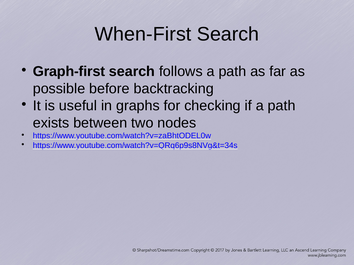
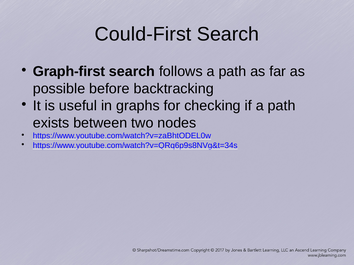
When-First: When-First -> Could-First
